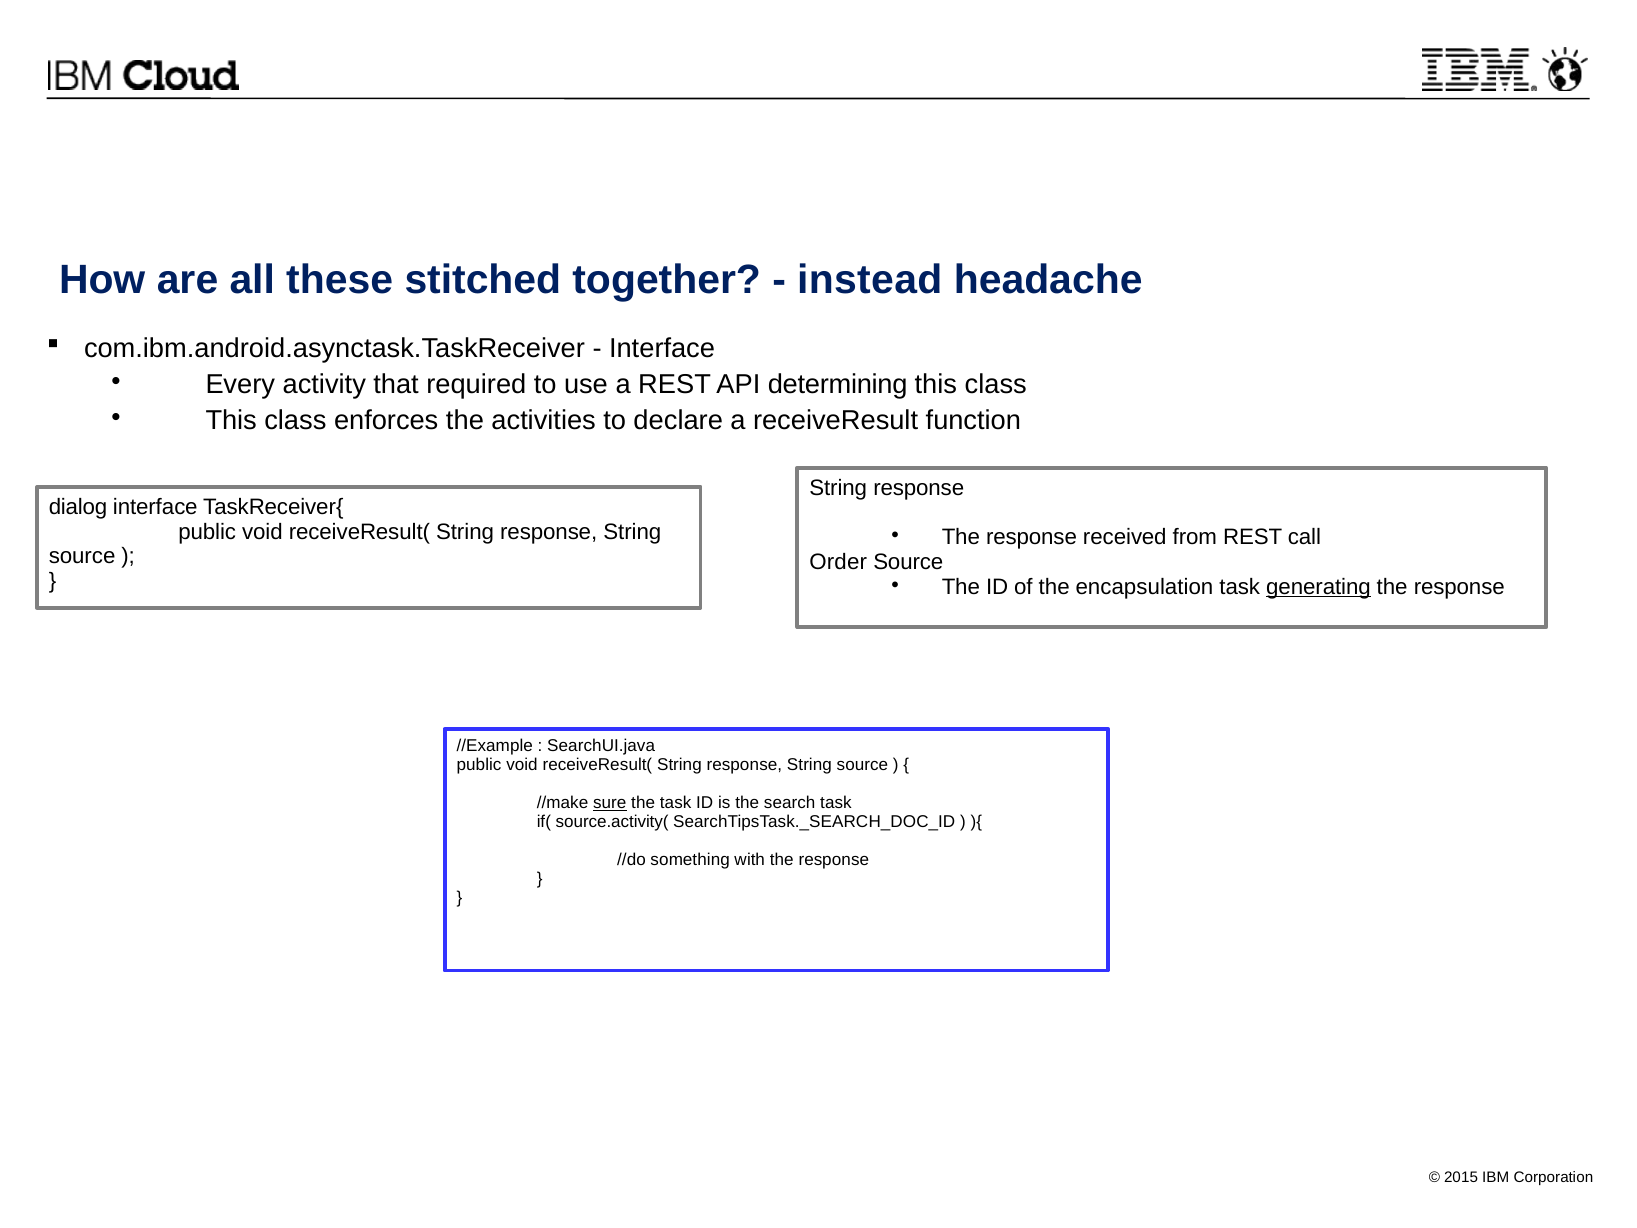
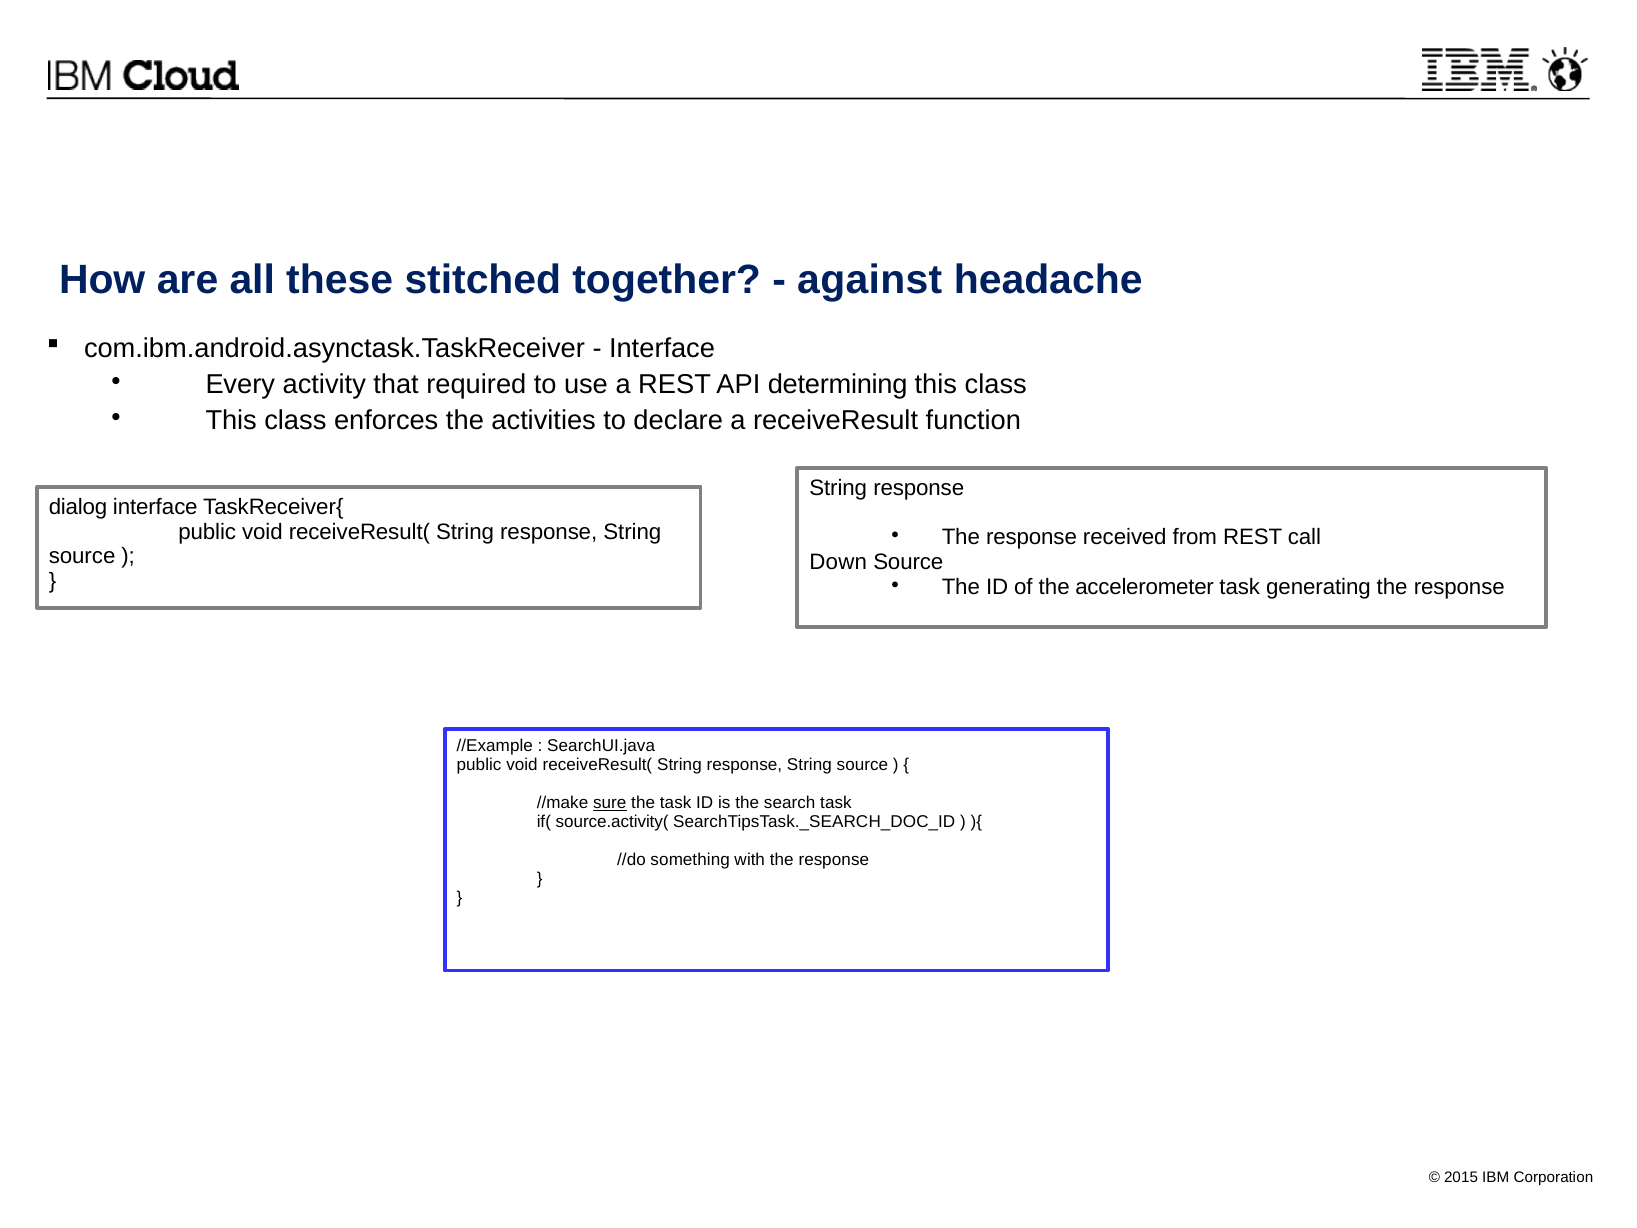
instead: instead -> against
Order: Order -> Down
encapsulation: encapsulation -> accelerometer
generating underline: present -> none
